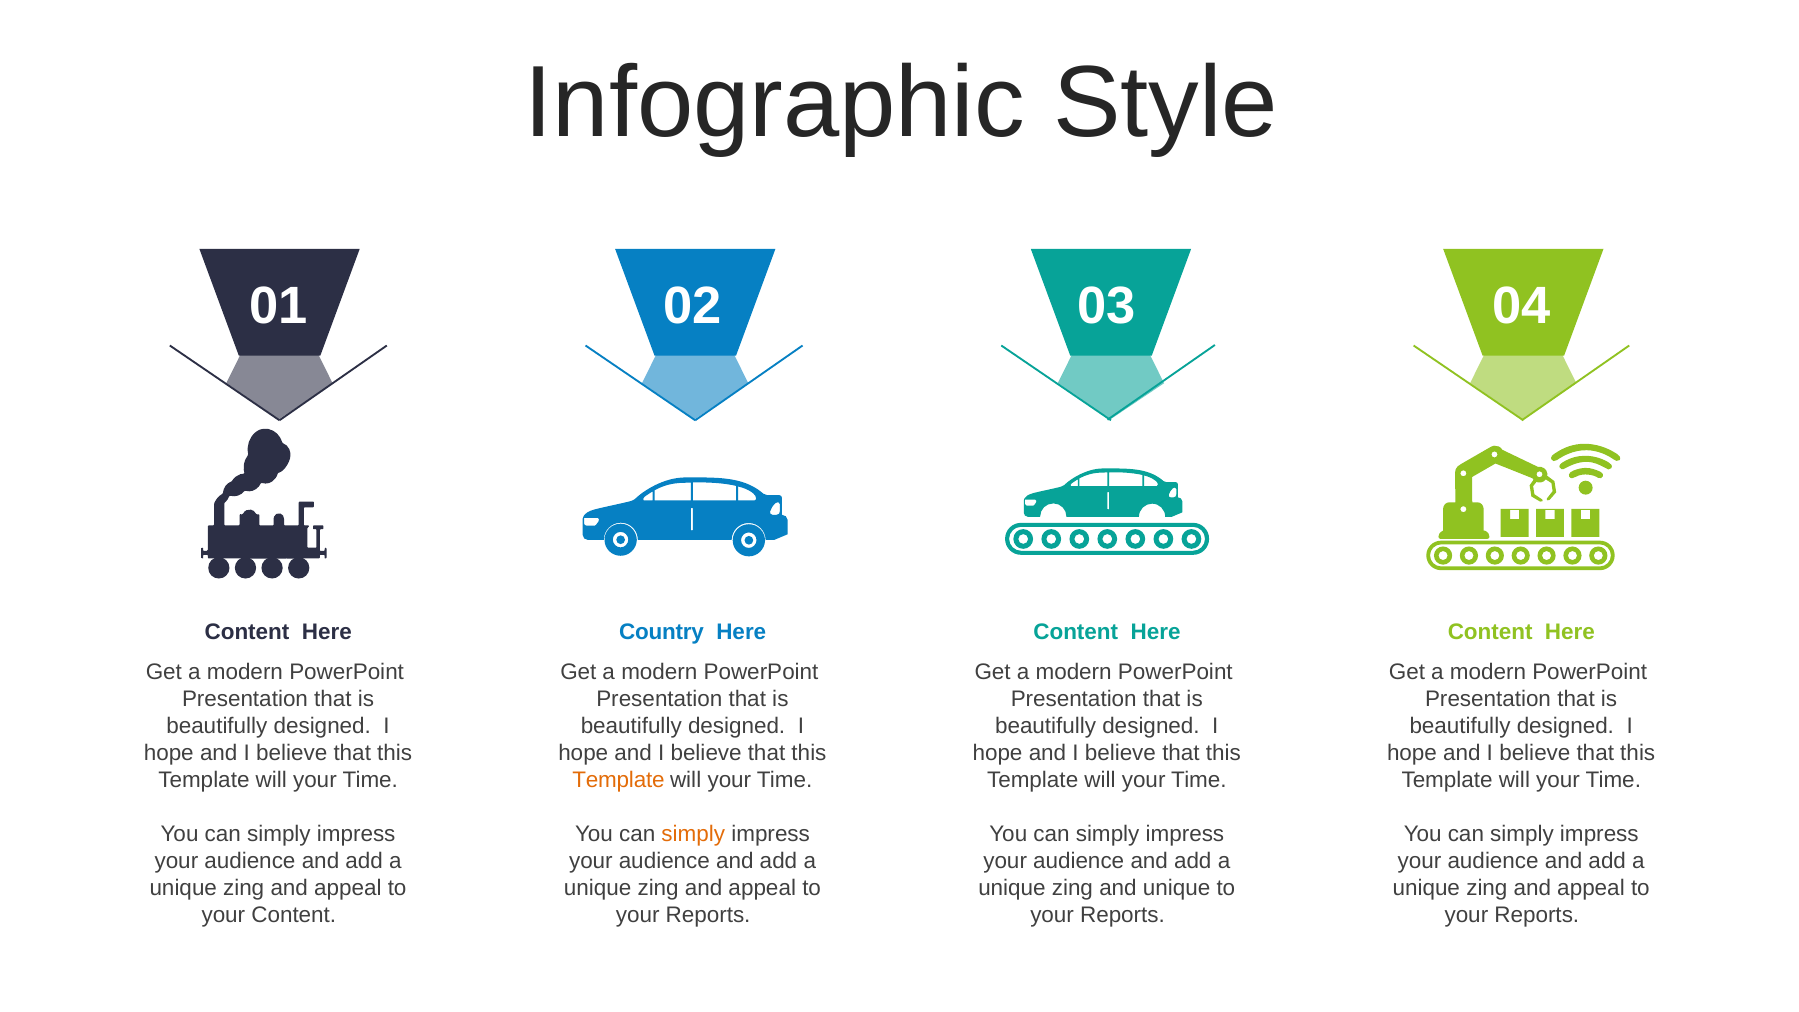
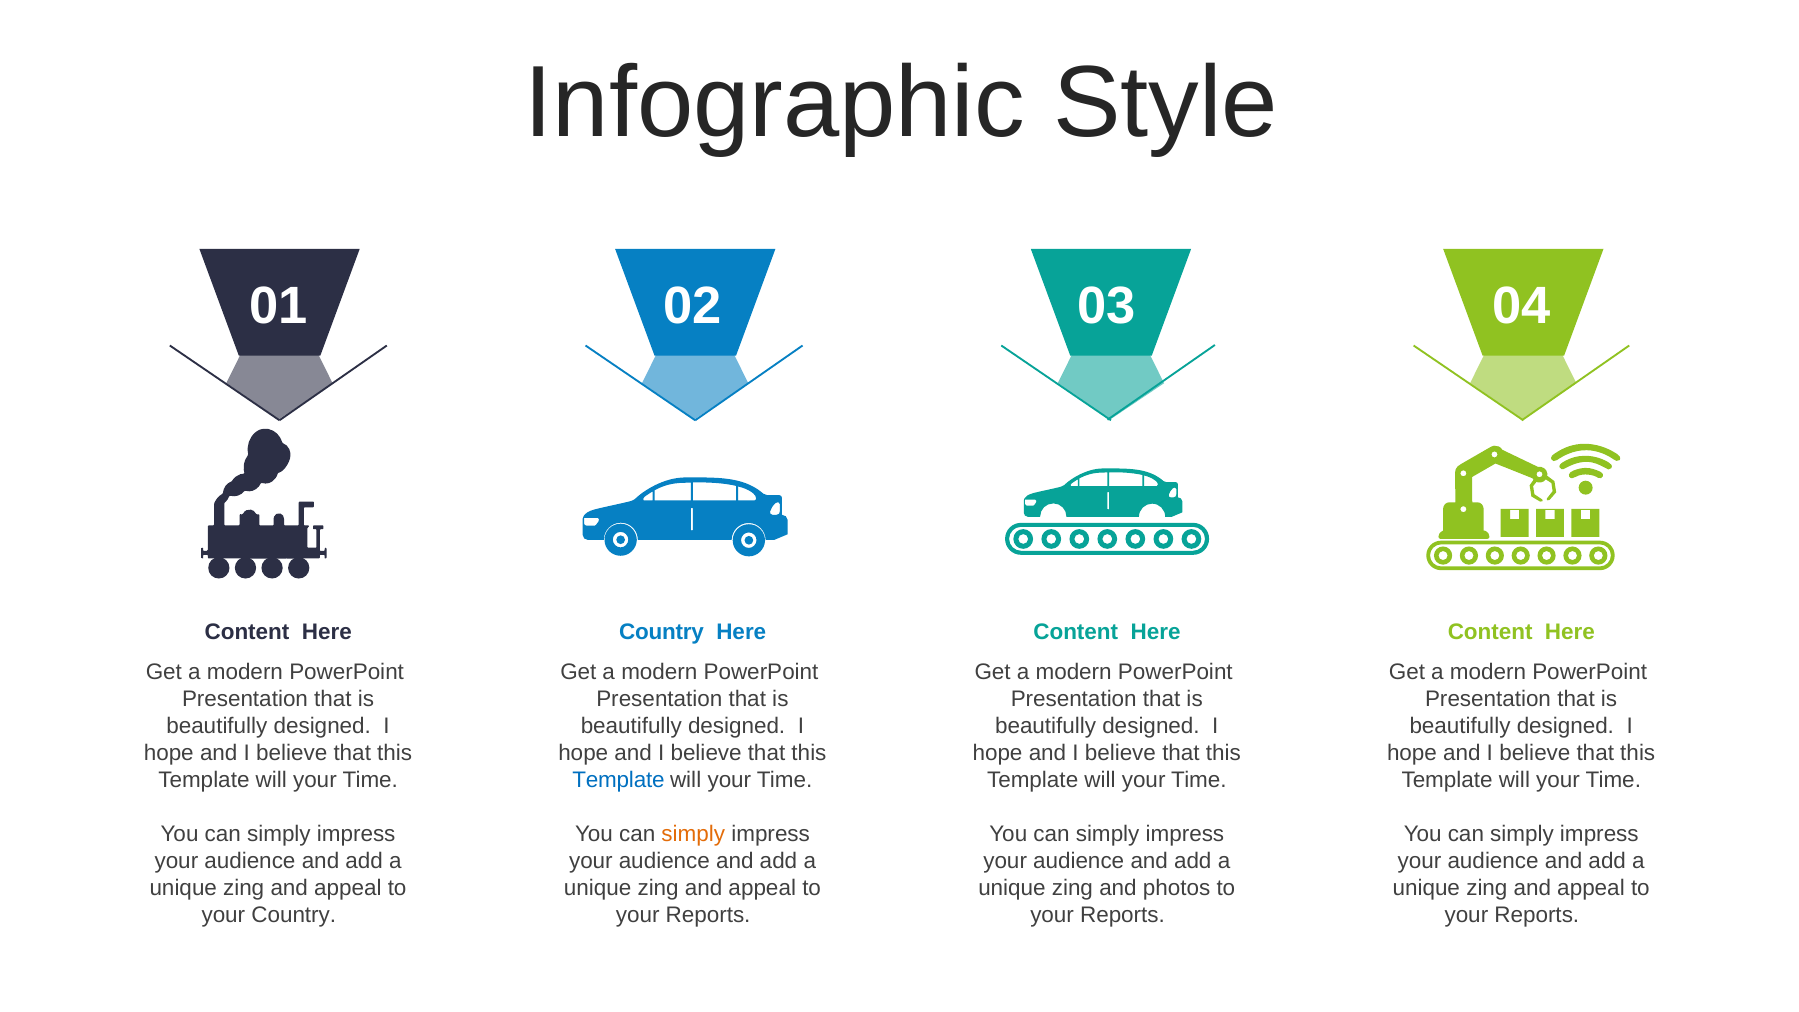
Template at (619, 780) colour: orange -> blue
and unique: unique -> photos
your Content: Content -> Country
